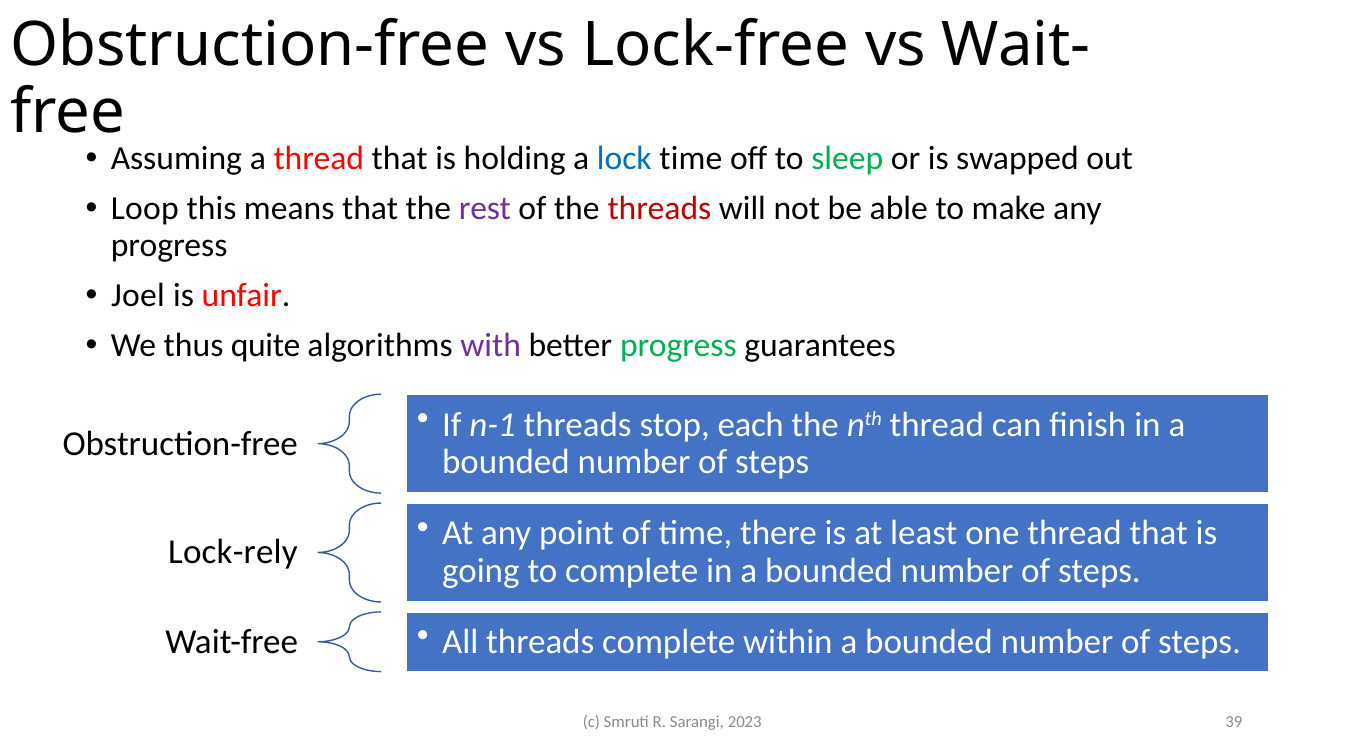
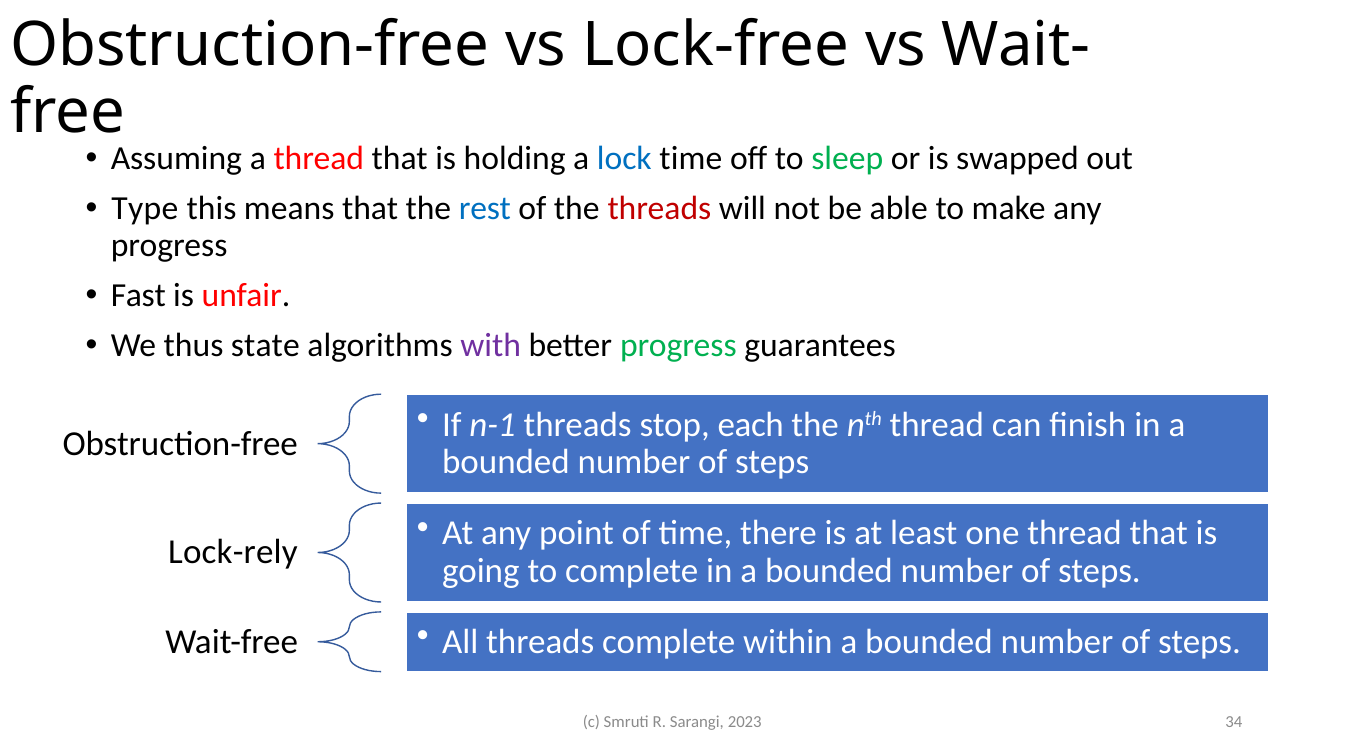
Loop: Loop -> Type
rest colour: purple -> blue
Joel: Joel -> Fast
quite: quite -> state
39: 39 -> 34
